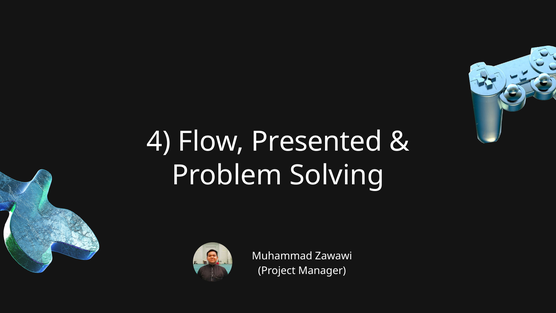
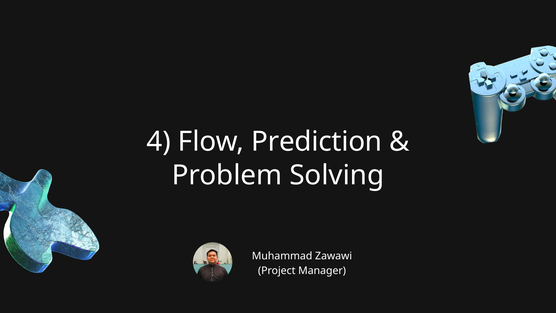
Presented: Presented -> Prediction
